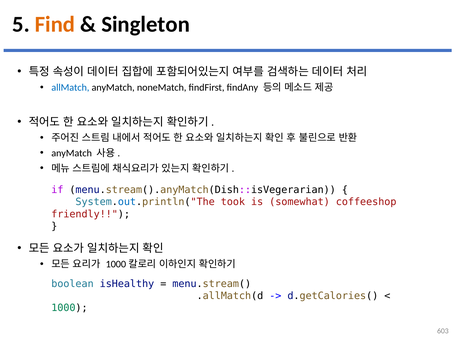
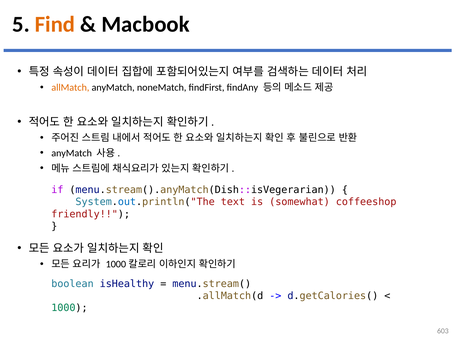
Singleton: Singleton -> Macbook
allMatch colour: blue -> orange
took: took -> text
